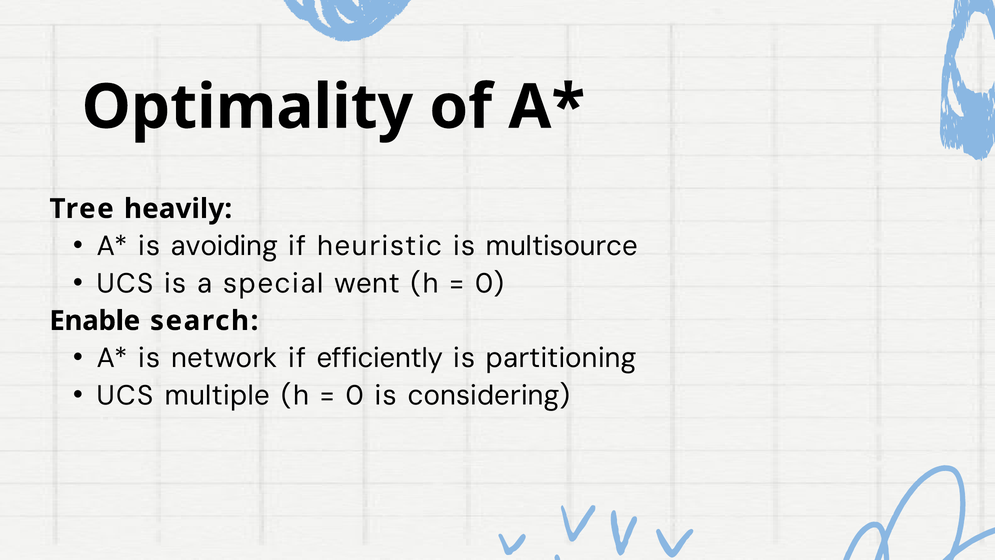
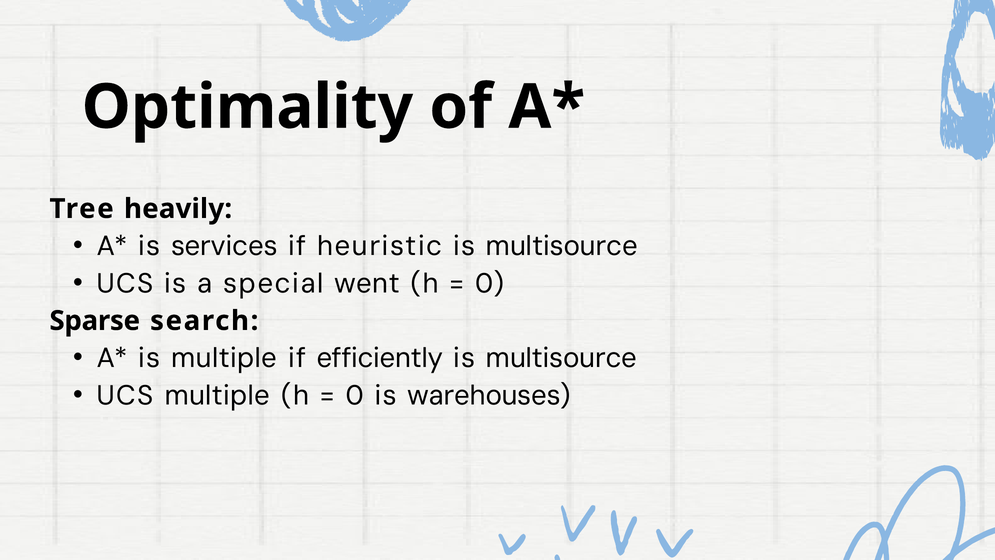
avoiding: avoiding -> services
Enable: Enable -> Sparse
is network: network -> multiple
partitioning at (561, 358): partitioning -> multisource
considering: considering -> warehouses
